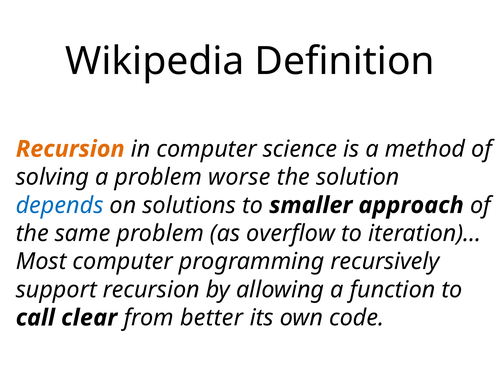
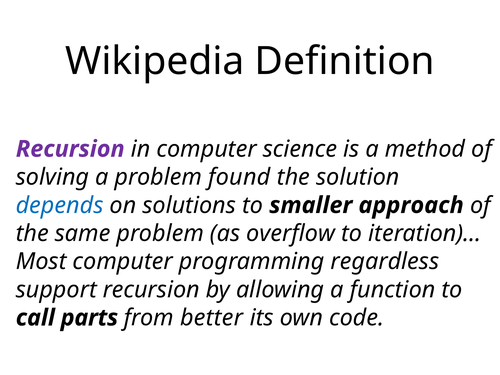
Recursion at (70, 149) colour: orange -> purple
worse: worse -> found
recursively: recursively -> regardless
clear: clear -> parts
